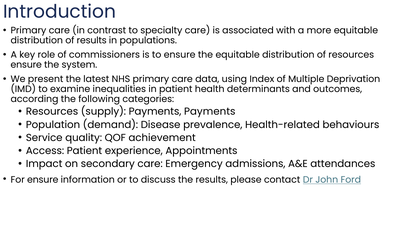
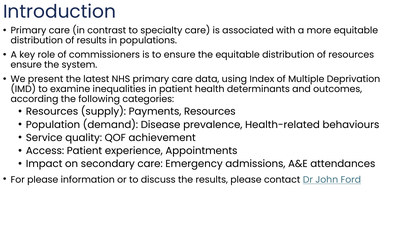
Payments Payments: Payments -> Resources
For ensure: ensure -> please
